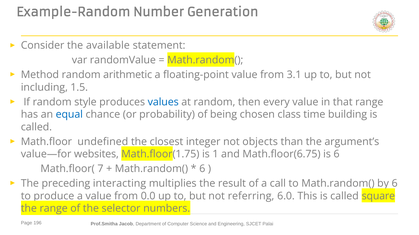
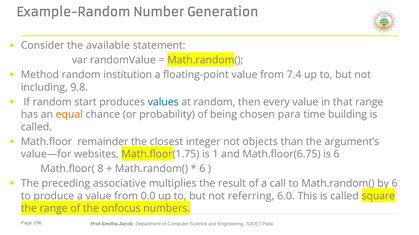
arithmetic: arithmetic -> institution
3.1: 3.1 -> 7.4
1.5: 1.5 -> 9.8
style: style -> start
equal colour: blue -> orange
class: class -> para
undefined: undefined -> remainder
7: 7 -> 8
interacting: interacting -> associative
selector: selector -> onfocus
